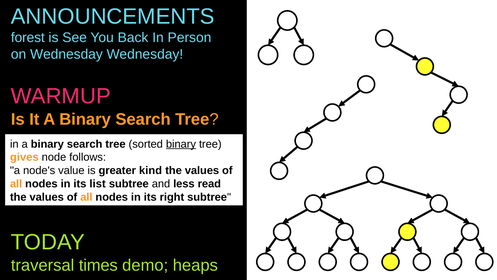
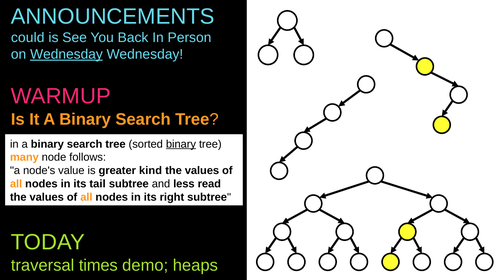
forest: forest -> could
Wednesday at (66, 54) underline: none -> present
gives: gives -> many
list: list -> tail
